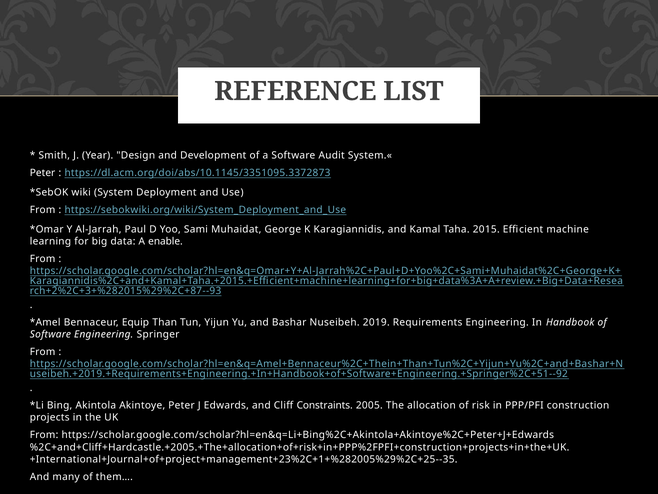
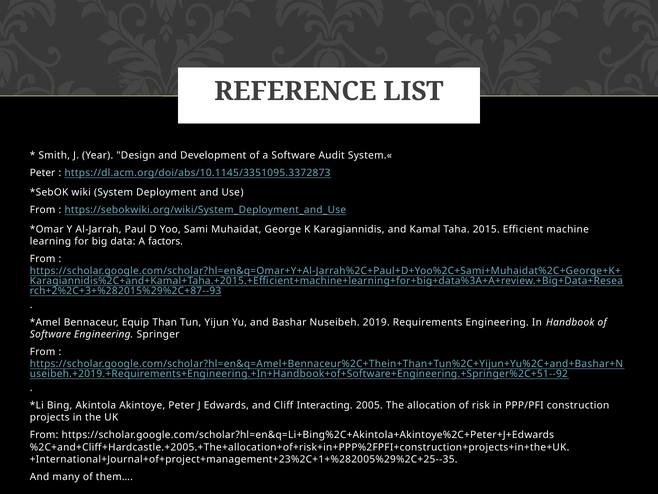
enable: enable -> factors
Constraints: Constraints -> Interacting
